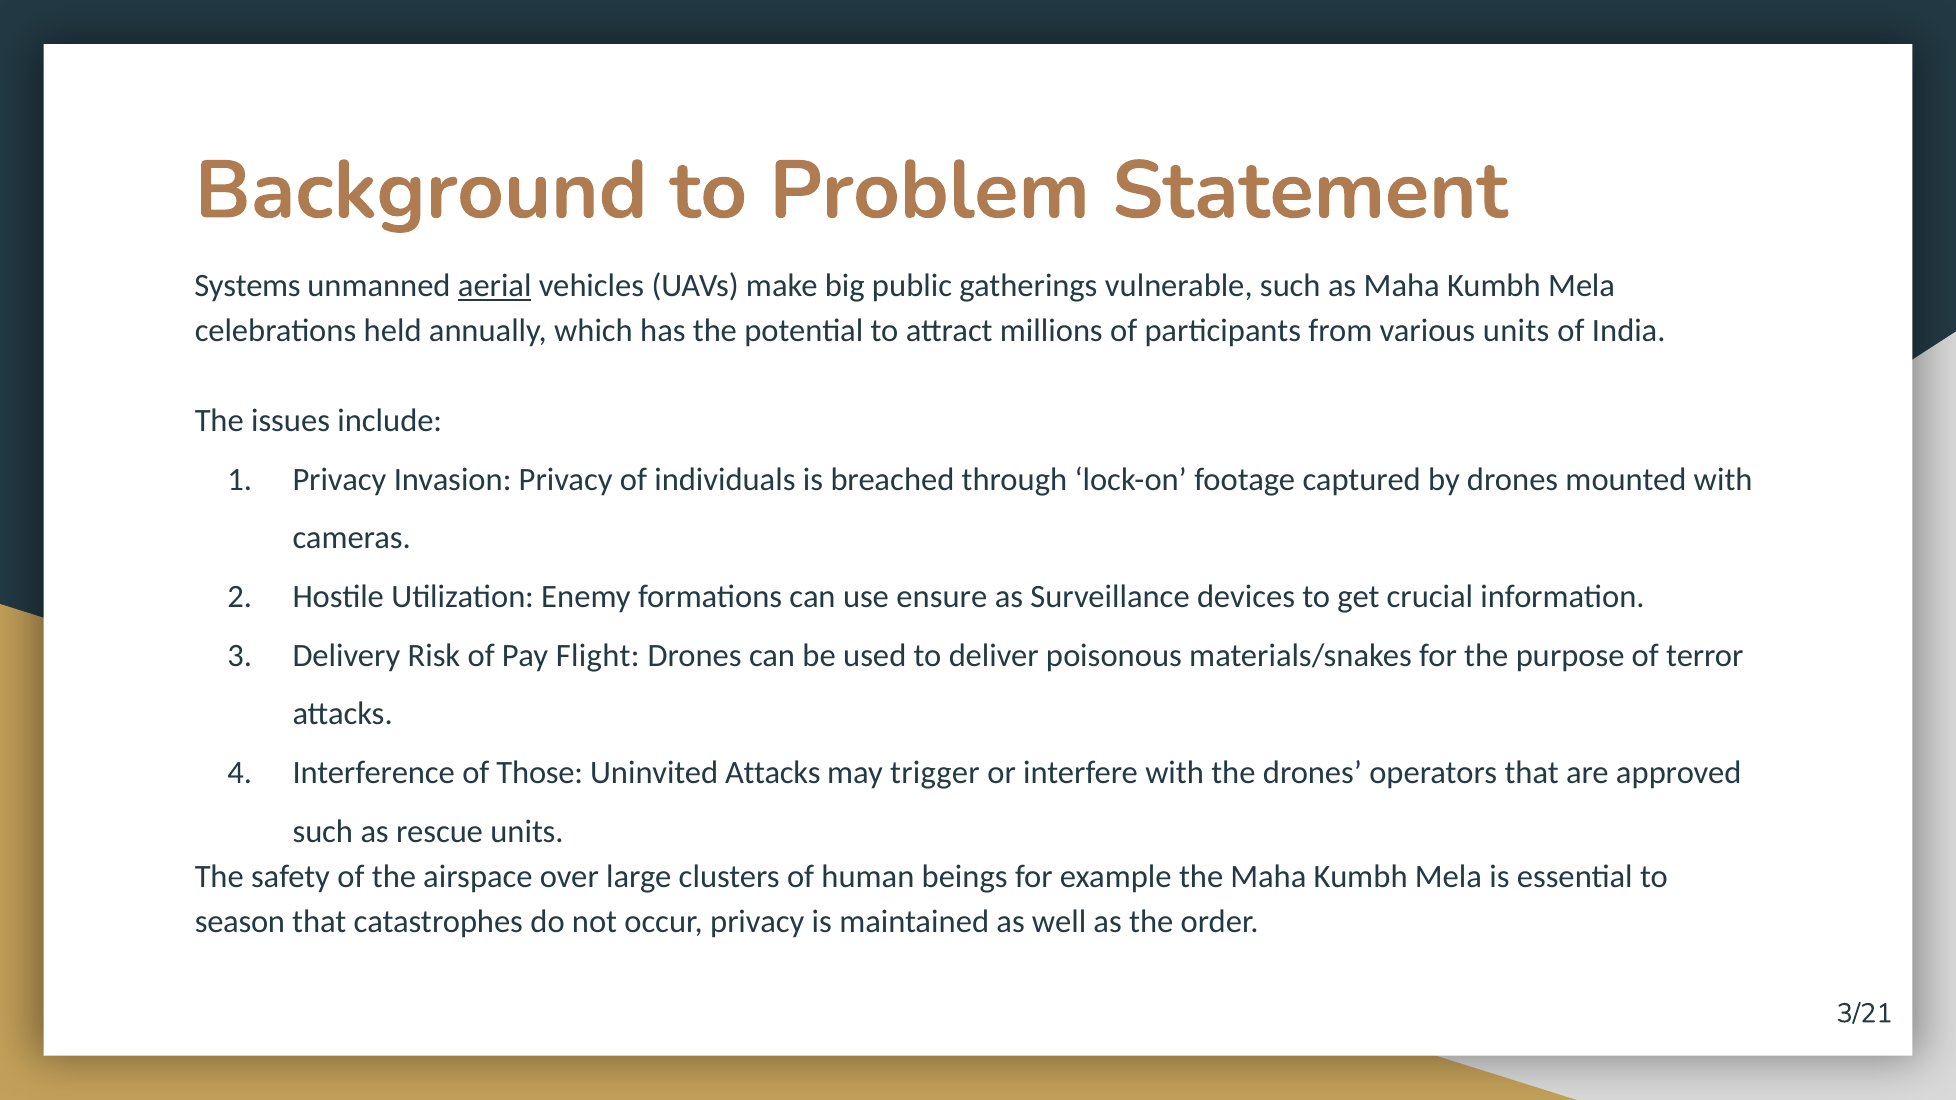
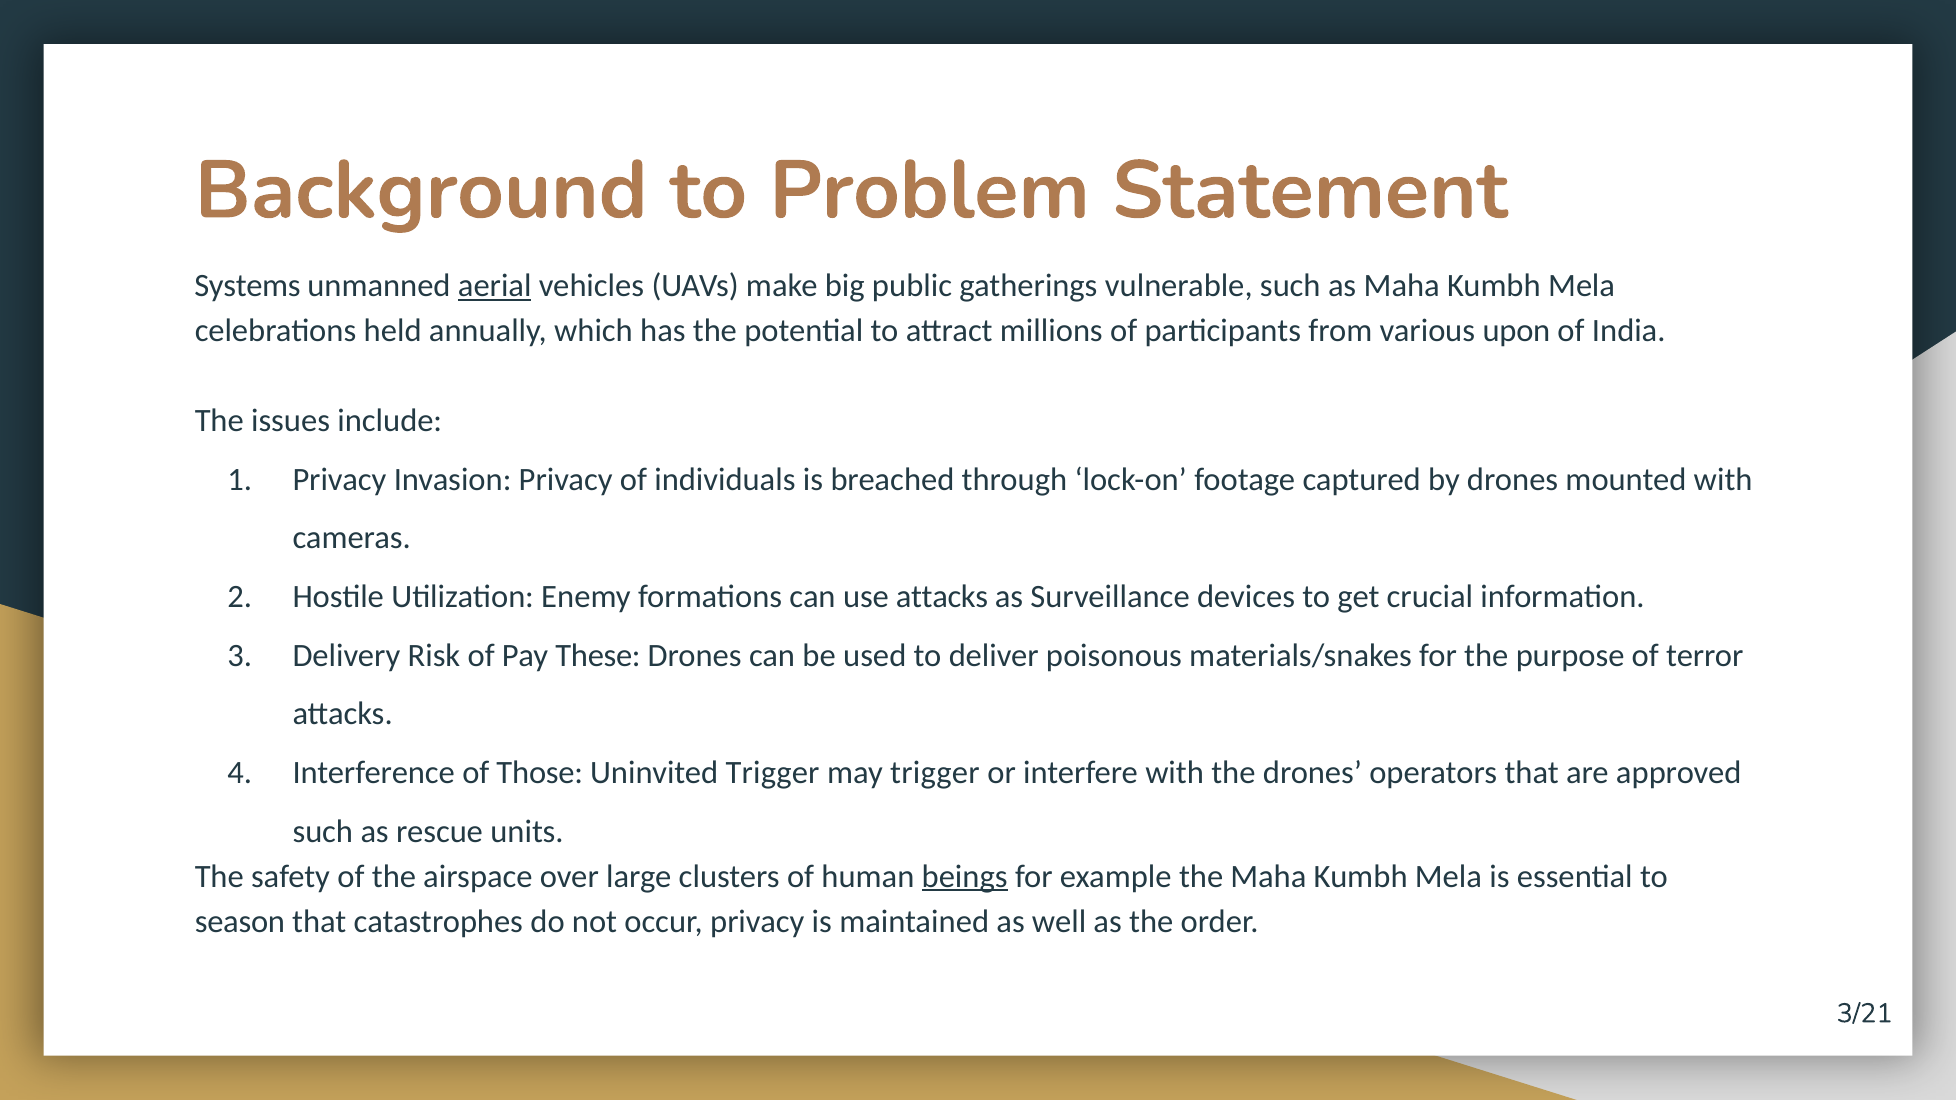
various units: units -> upon
use ensure: ensure -> attacks
Flight: Flight -> These
Uninvited Attacks: Attacks -> Trigger
beings underline: none -> present
